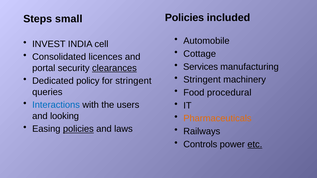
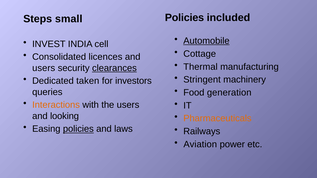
Automobile underline: none -> present
Services: Services -> Thermal
portal at (44, 68): portal -> users
policy: policy -> taken
for stringent: stringent -> investors
procedural: procedural -> generation
Interactions colour: blue -> orange
Controls: Controls -> Aviation
etc underline: present -> none
